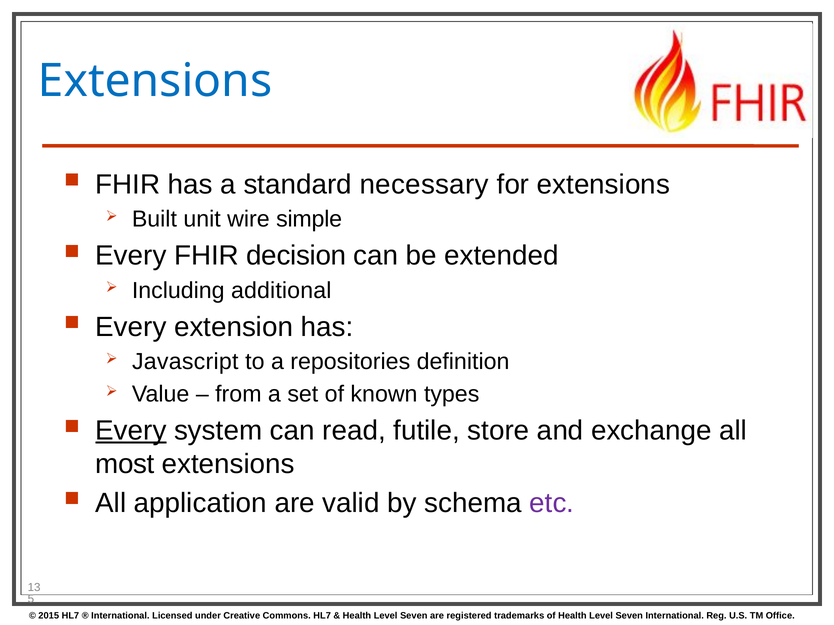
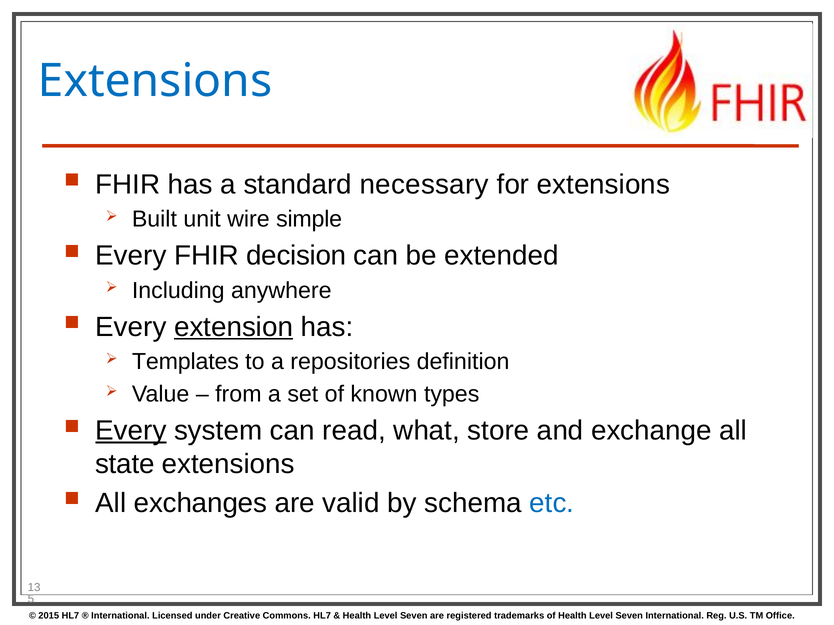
additional: additional -> anywhere
extension underline: none -> present
Javascript: Javascript -> Templates
futile: futile -> what
most: most -> state
application: application -> exchanges
etc colour: purple -> blue
